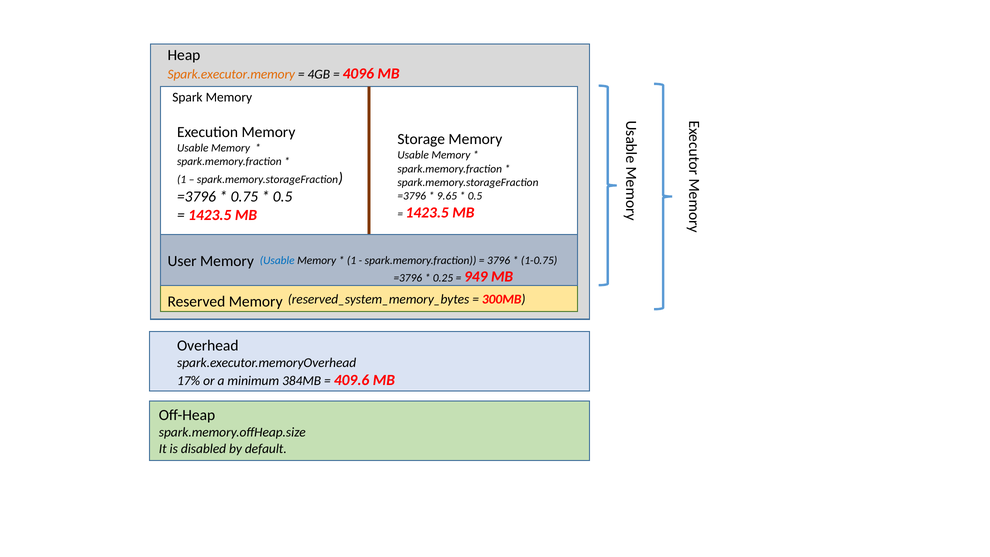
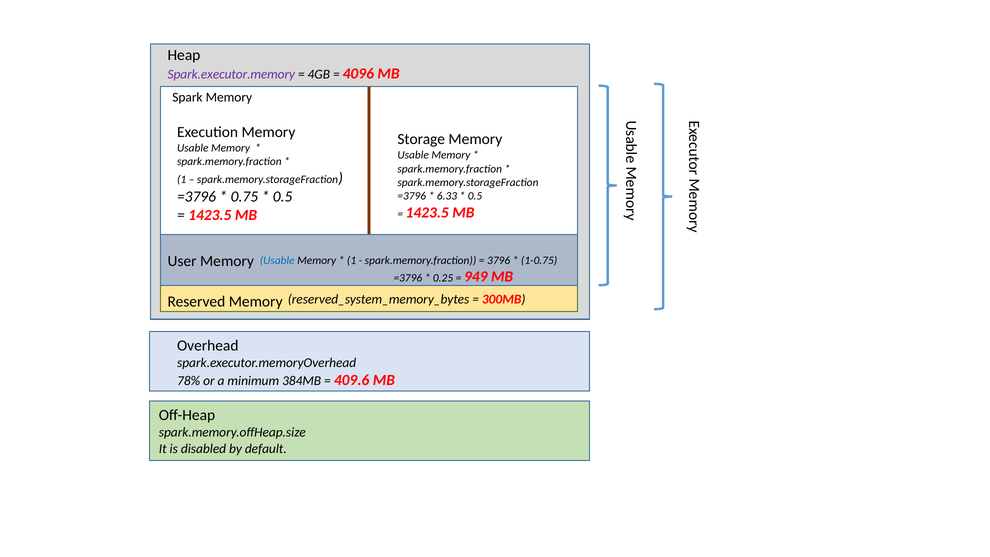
Spark.executor.memory colour: orange -> purple
9.65: 9.65 -> 6.33
17%: 17% -> 78%
